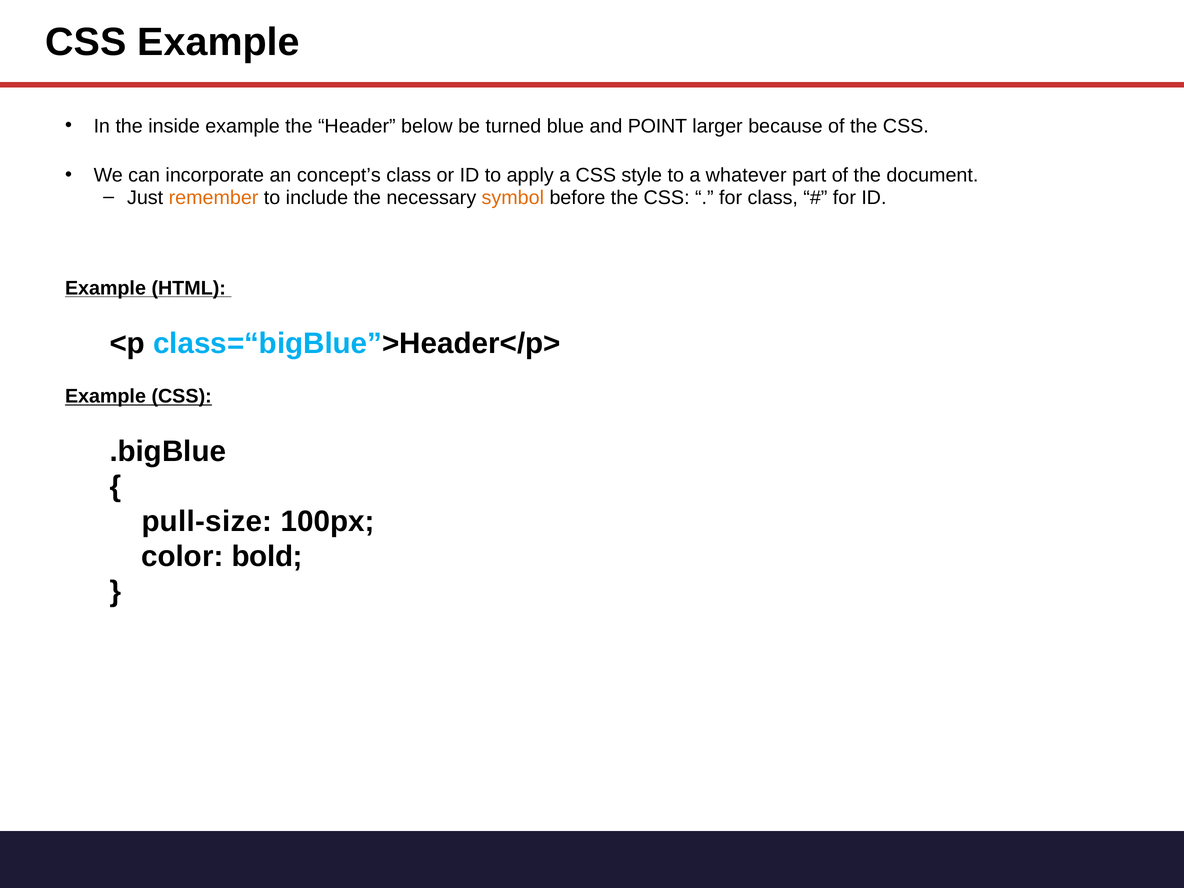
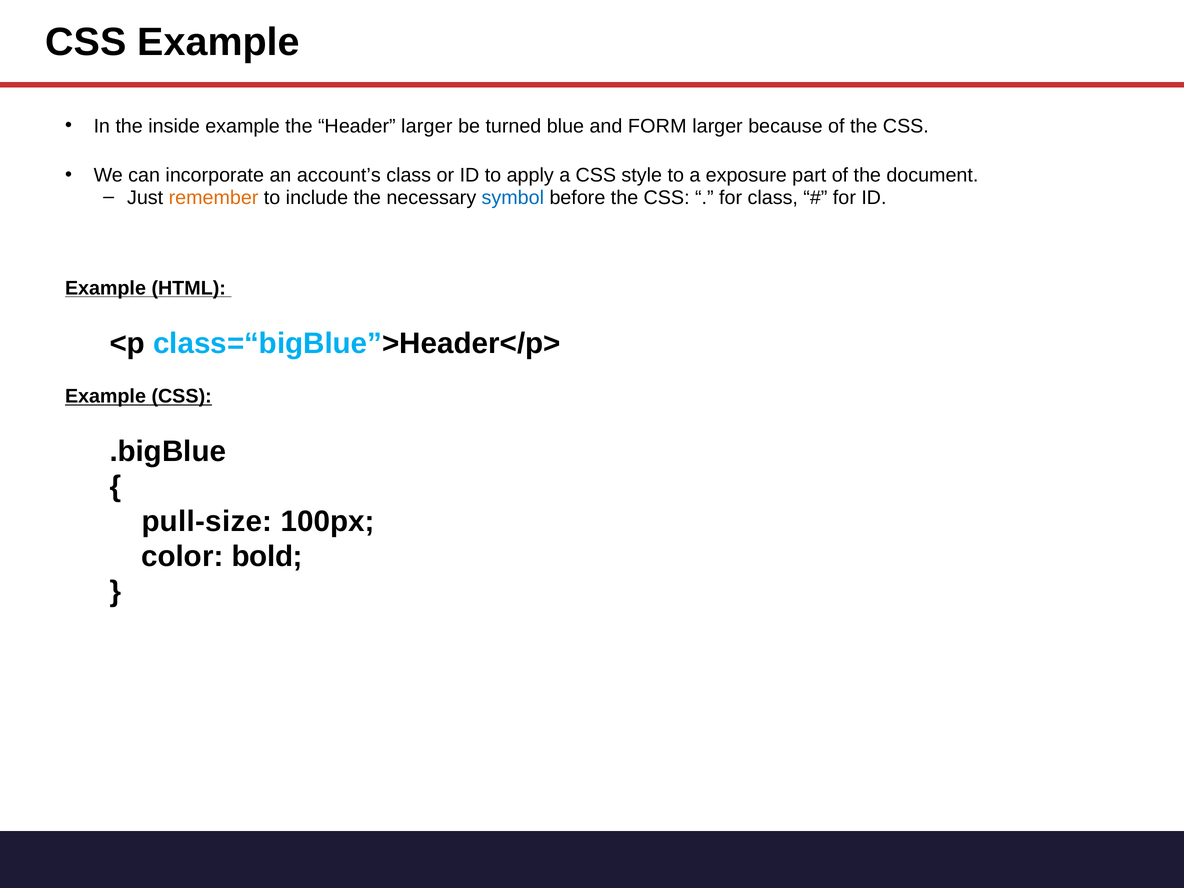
Header below: below -> larger
POINT: POINT -> FORM
concept’s: concept’s -> account’s
whatever: whatever -> exposure
symbol colour: orange -> blue
